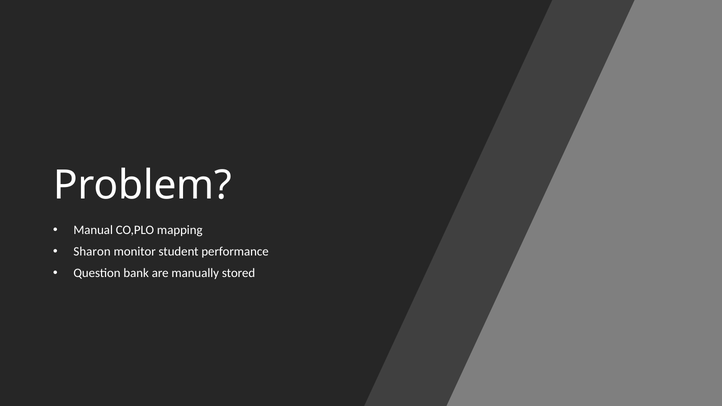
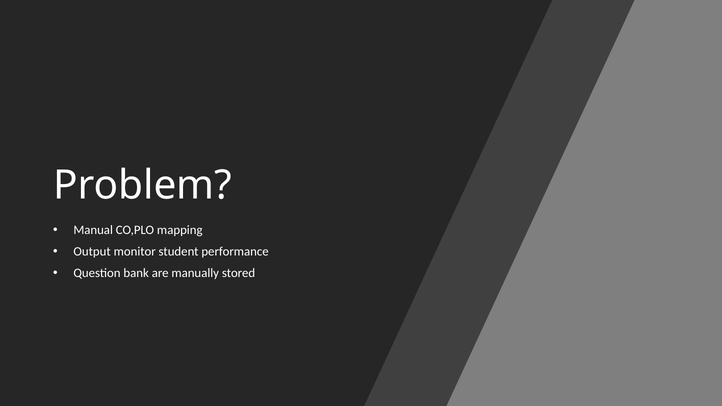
Sharon: Sharon -> Output
